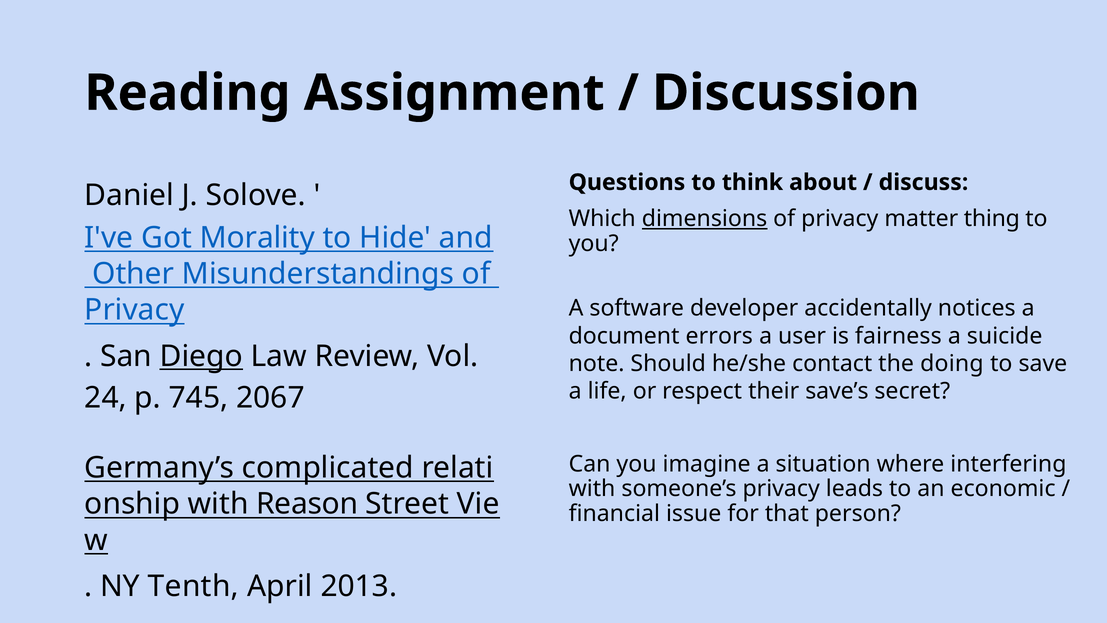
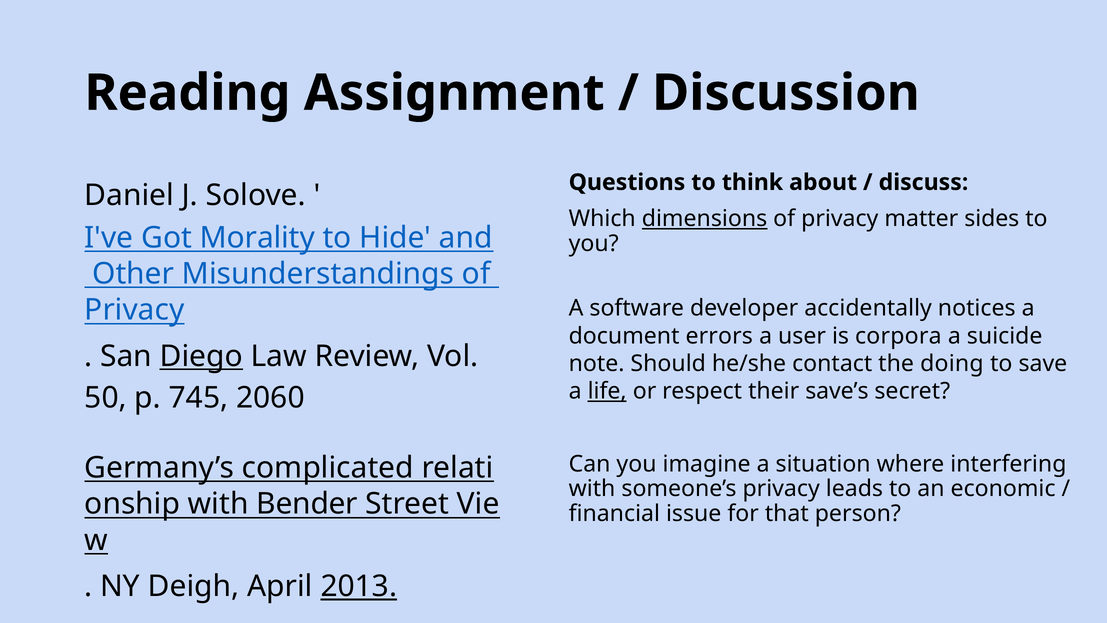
thing: thing -> sides
fairness: fairness -> corpora
life underline: none -> present
24: 24 -> 50
2067: 2067 -> 2060
Reason: Reason -> Bender
Tenth: Tenth -> Deigh
2013 underline: none -> present
